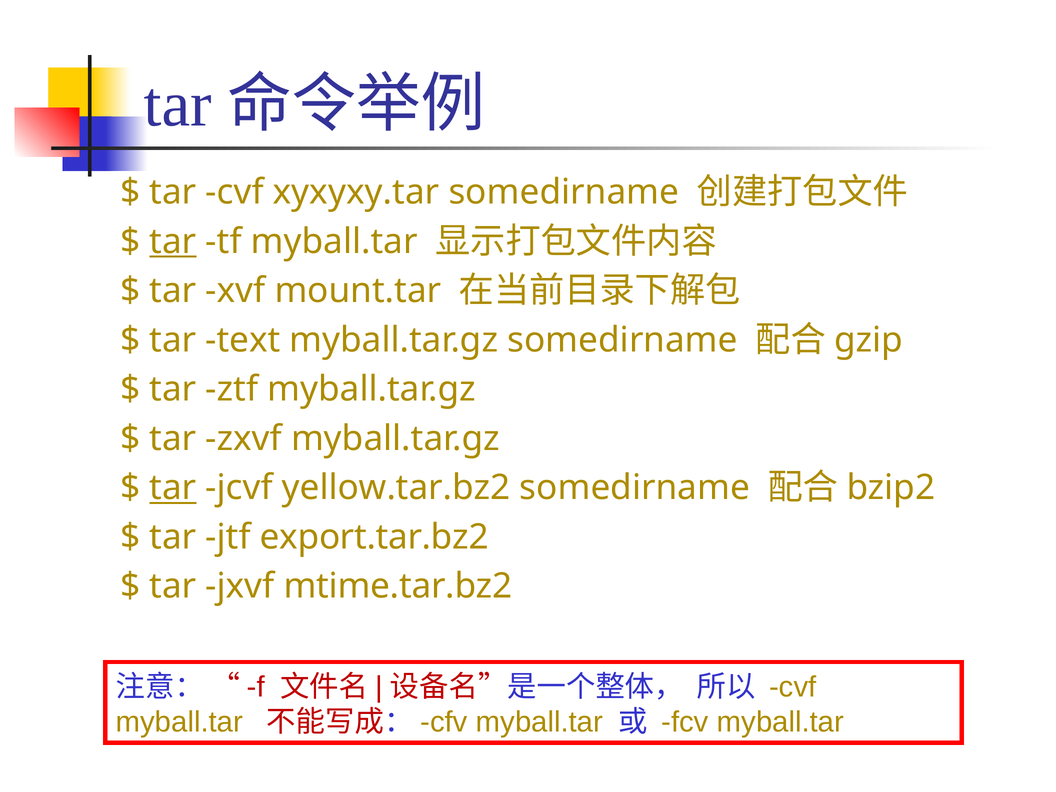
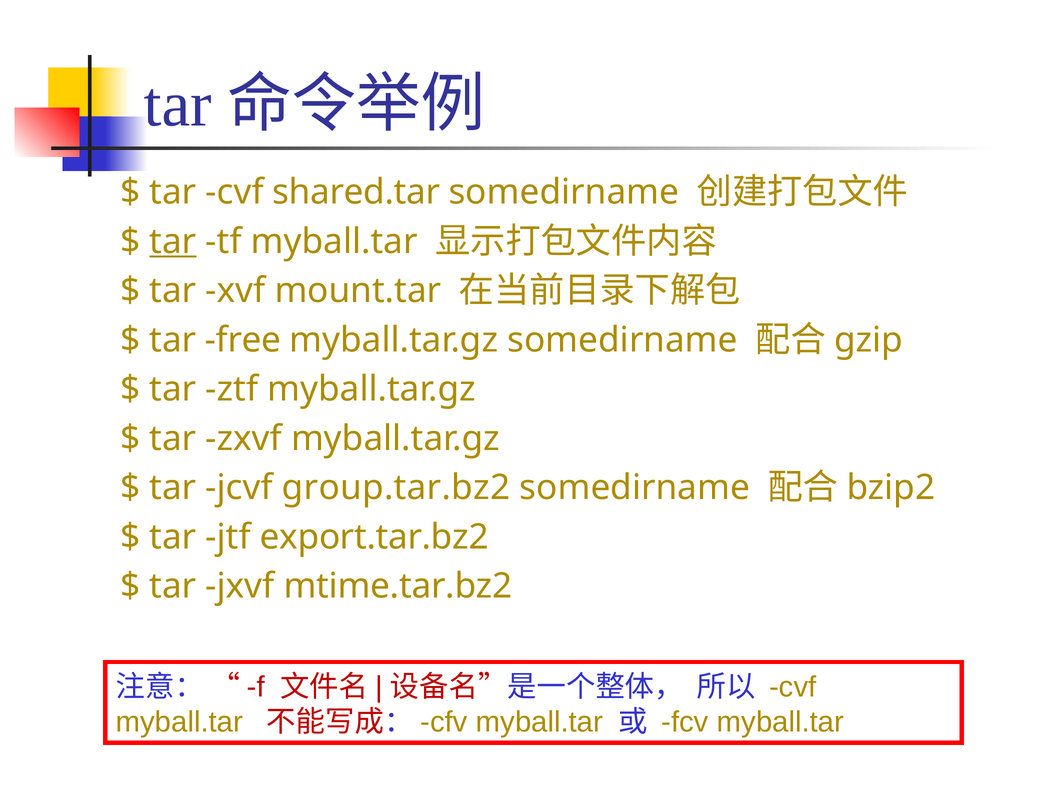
xyxyxy.tar: xyxyxy.tar -> shared.tar
text: text -> free
tar at (173, 488) underline: present -> none
yellow.tar.bz2: yellow.tar.bz2 -> group.tar.bz2
